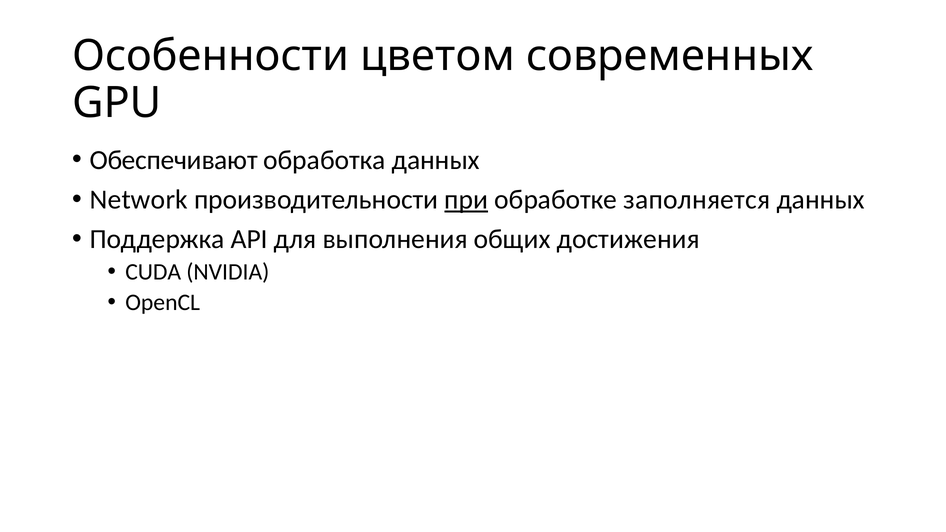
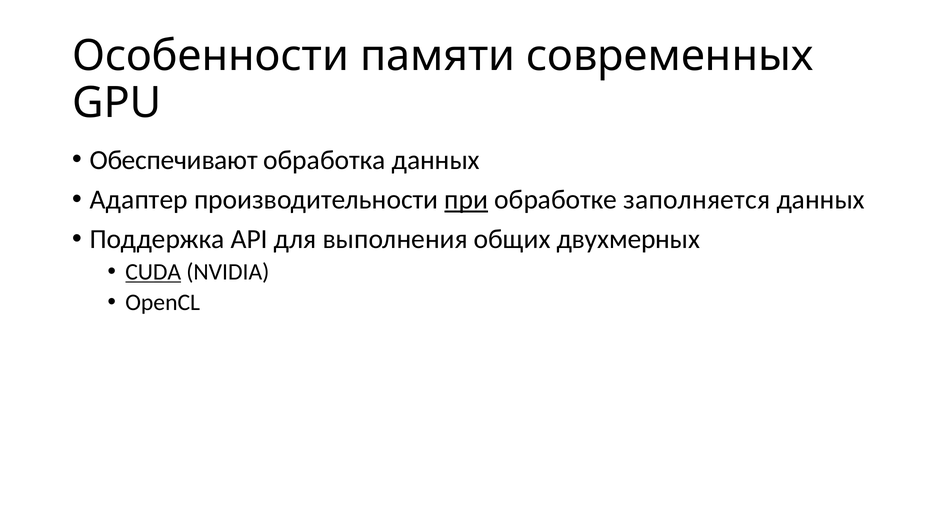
цветом: цветом -> памяти
Network: Network -> Адаптер
достижения: достижения -> двухмерных
CUDA underline: none -> present
